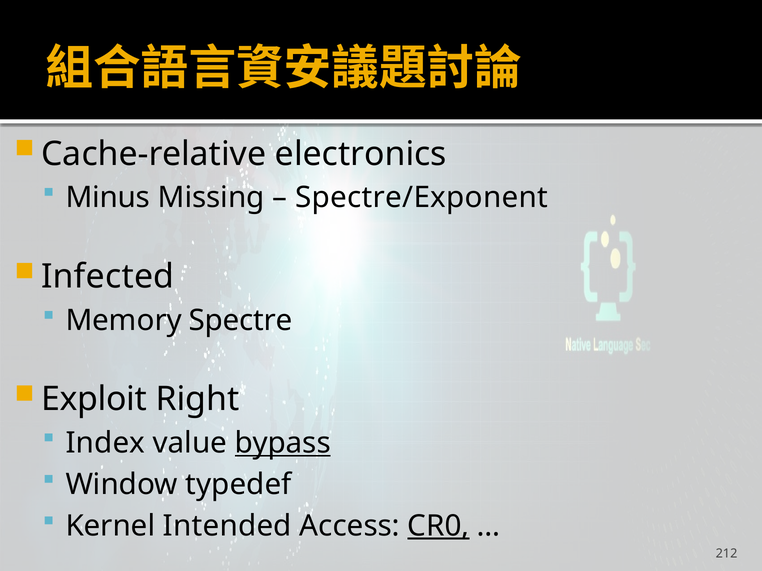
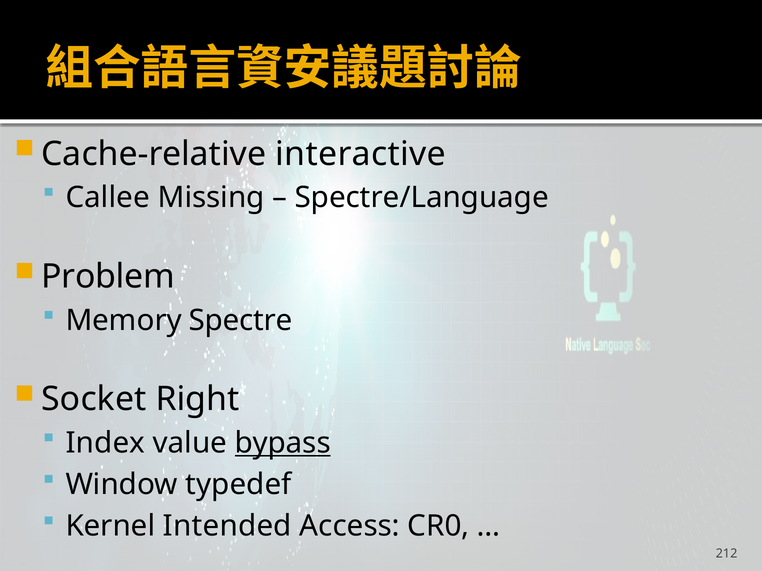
electronics: electronics -> interactive
Minus: Minus -> Callee
Spectre/Exponent: Spectre/Exponent -> Spectre/Language
Infected: Infected -> Problem
Exploit: Exploit -> Socket
CR0 underline: present -> none
